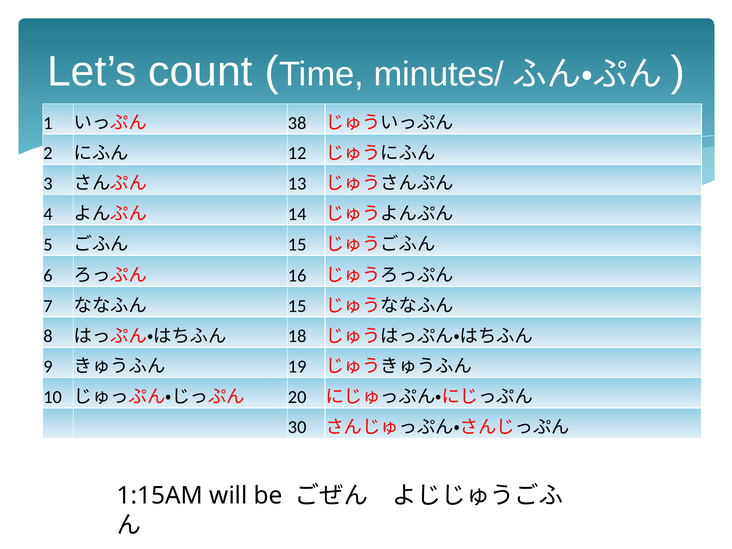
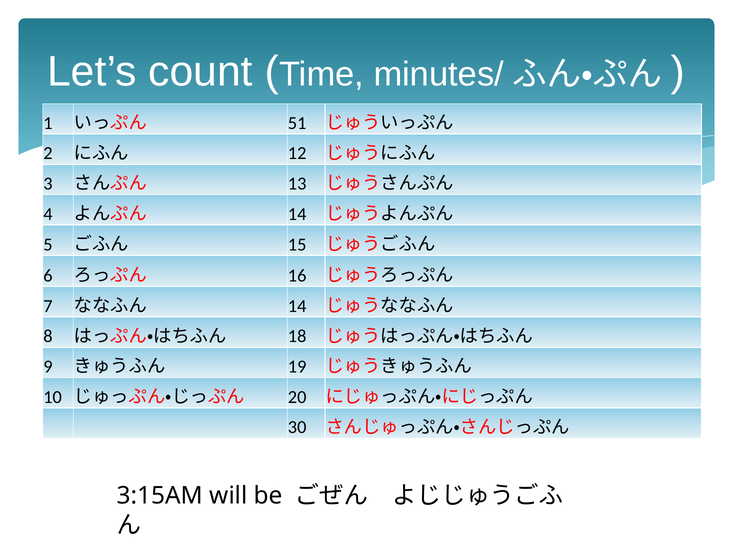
38: 38 -> 51
15 at (297, 306): 15 -> 14
1:15AM: 1:15AM -> 3:15AM
